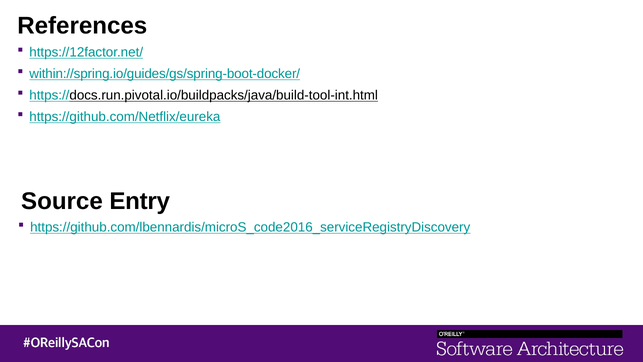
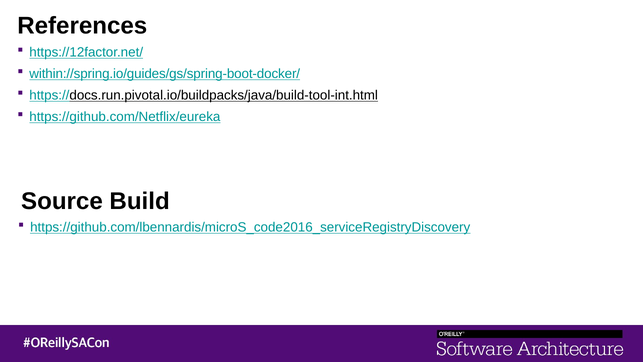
Entry: Entry -> Build
